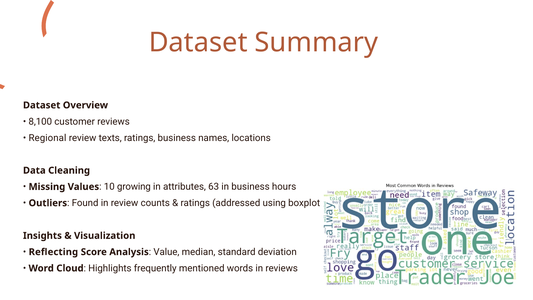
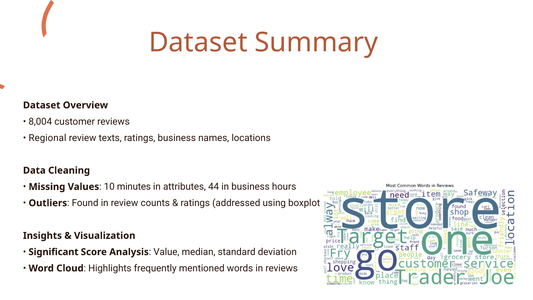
8,100: 8,100 -> 8,004
growing: growing -> minutes
63: 63 -> 44
Reflecting: Reflecting -> Significant
